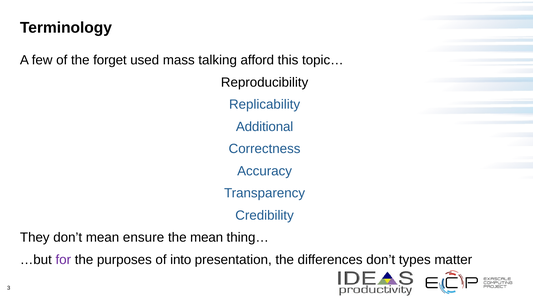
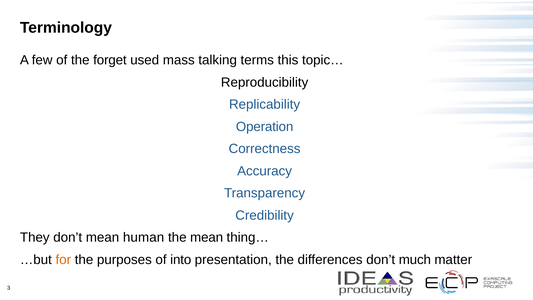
afford: afford -> terms
Additional: Additional -> Operation
ensure: ensure -> human
for colour: purple -> orange
types: types -> much
